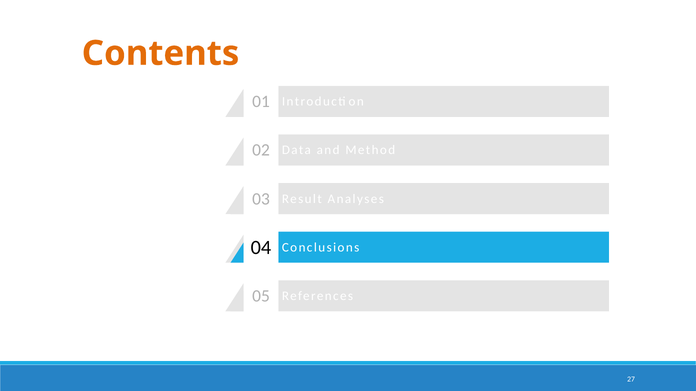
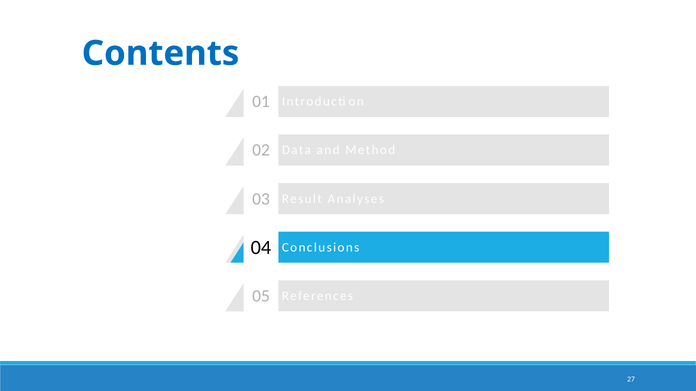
Contents colour: orange -> blue
